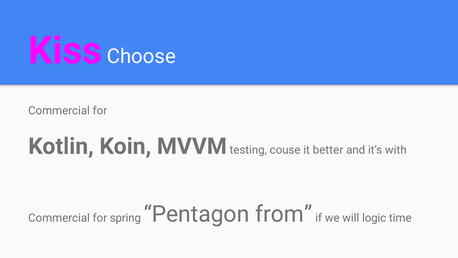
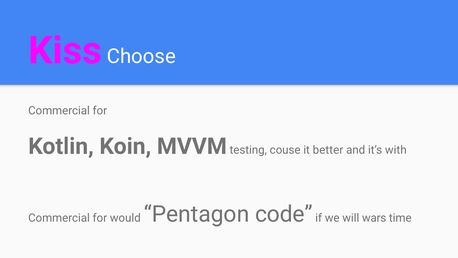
spring: spring -> would
from: from -> code
logic: logic -> wars
